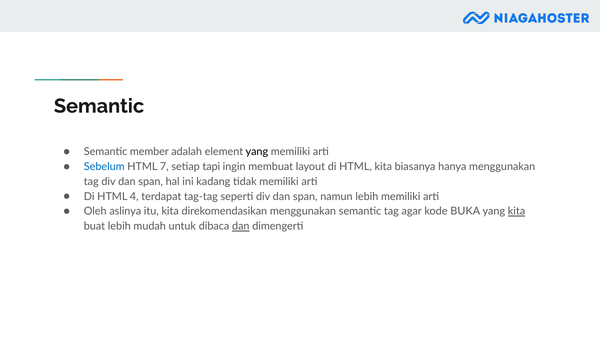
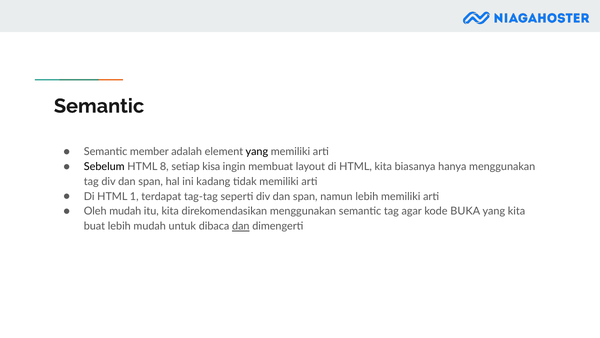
Sebelum colour: blue -> black
7: 7 -> 8
tapi: tapi -> kisa
4: 4 -> 1
Oleh aslinya: aslinya -> mudah
kita at (517, 211) underline: present -> none
